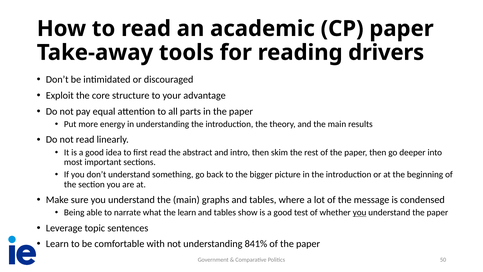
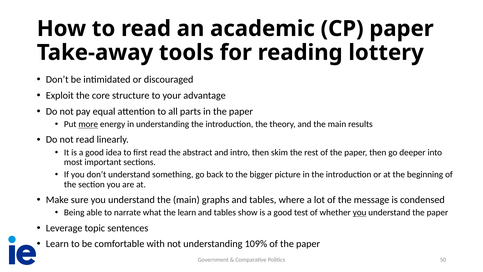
drivers: drivers -> lottery
more underline: none -> present
841%: 841% -> 109%
